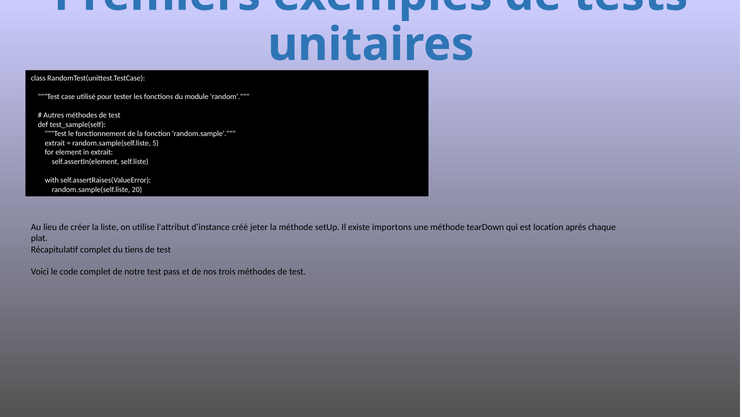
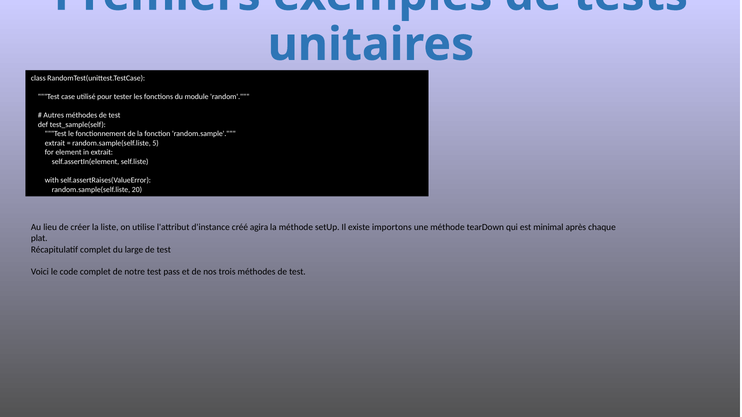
jeter: jeter -> agira
location: location -> minimal
tiens: tiens -> large
